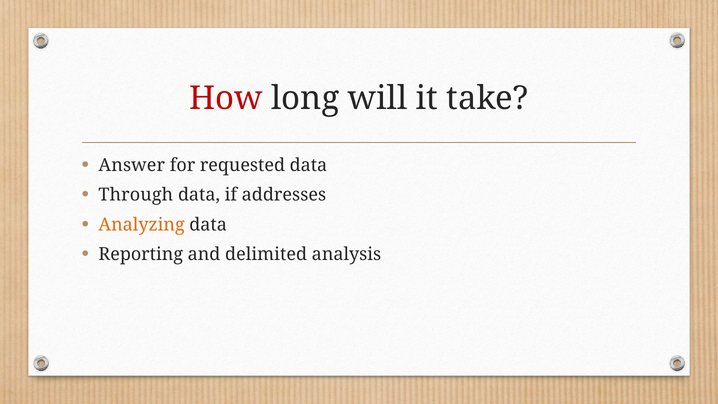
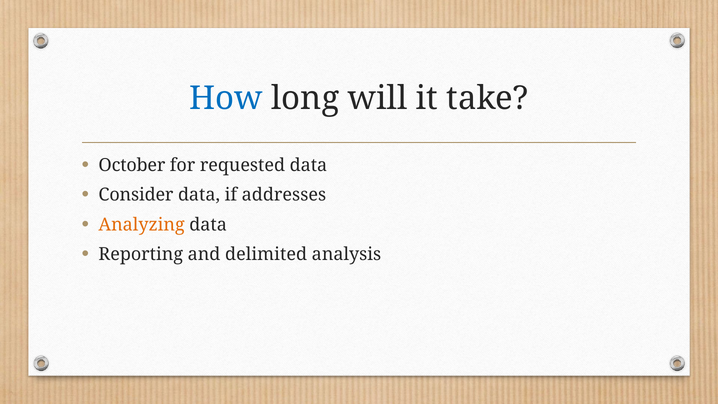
How colour: red -> blue
Answer: Answer -> October
Through: Through -> Consider
